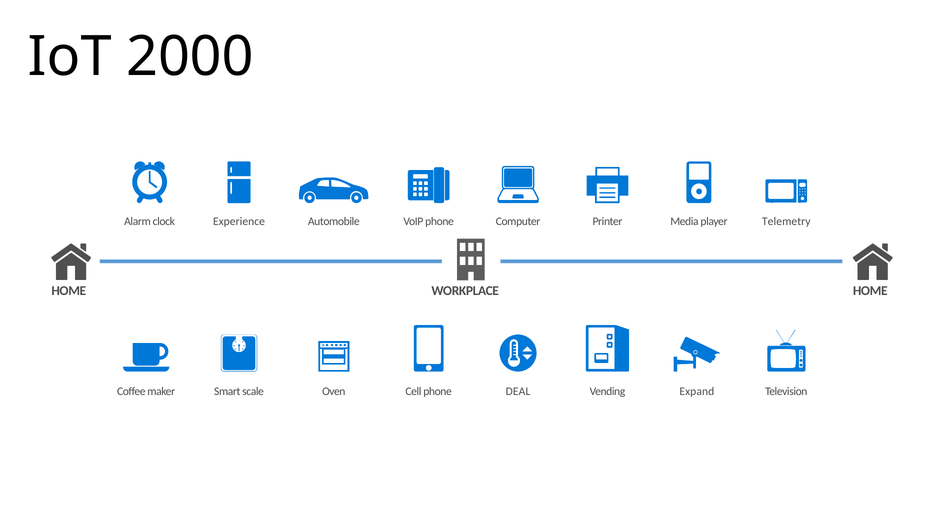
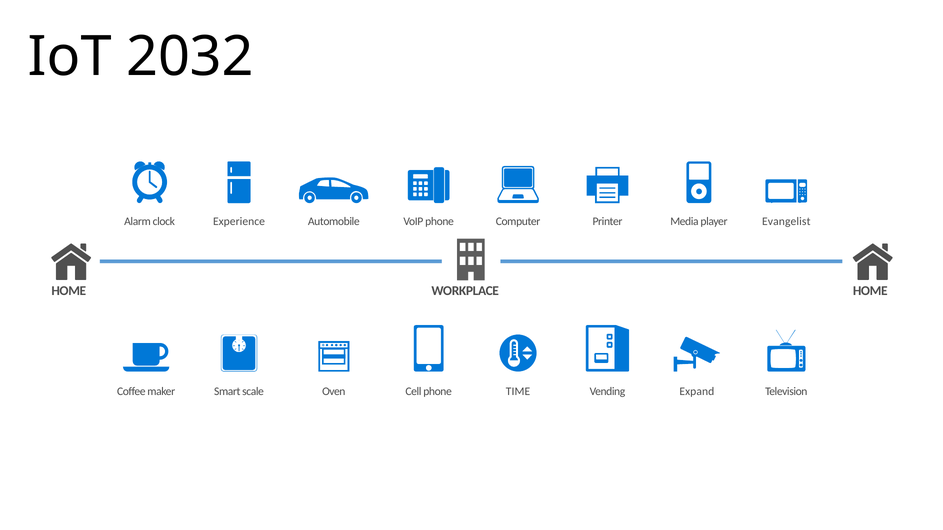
2000: 2000 -> 2032
Telemetry: Telemetry -> Evangelist
DEAL: DEAL -> TIME
